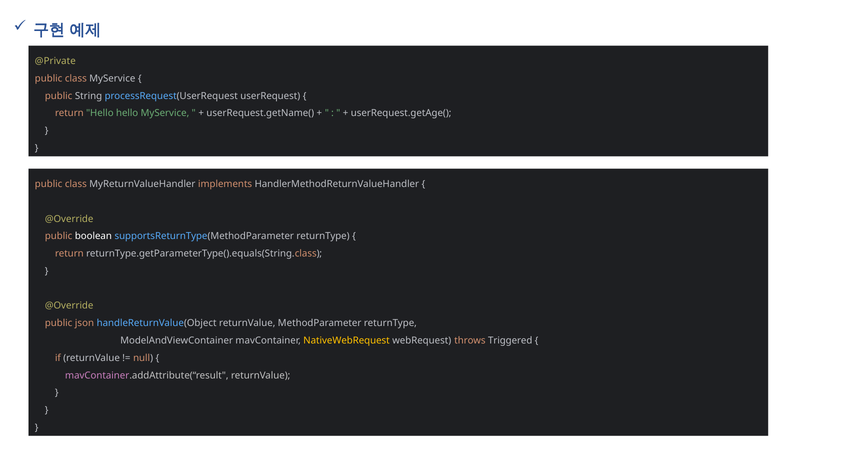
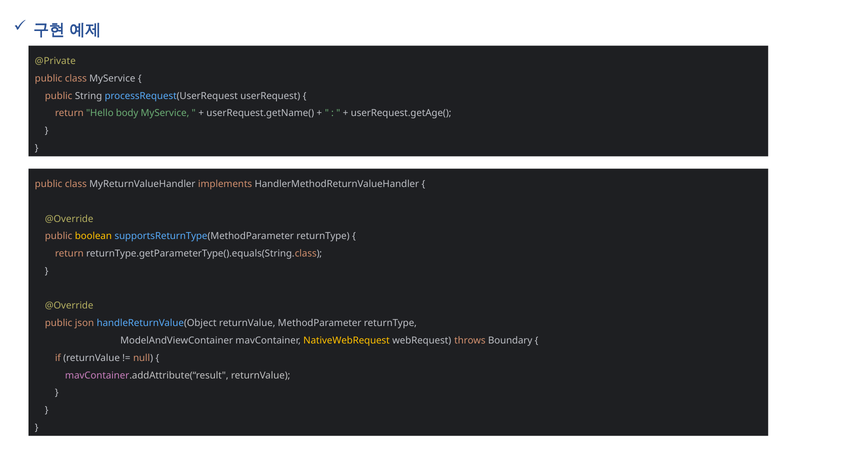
Hello hello: hello -> body
boolean colour: white -> yellow
Triggered: Triggered -> Boundary
